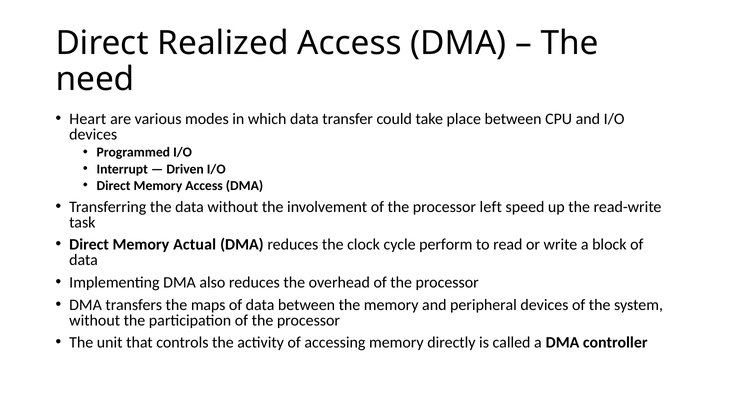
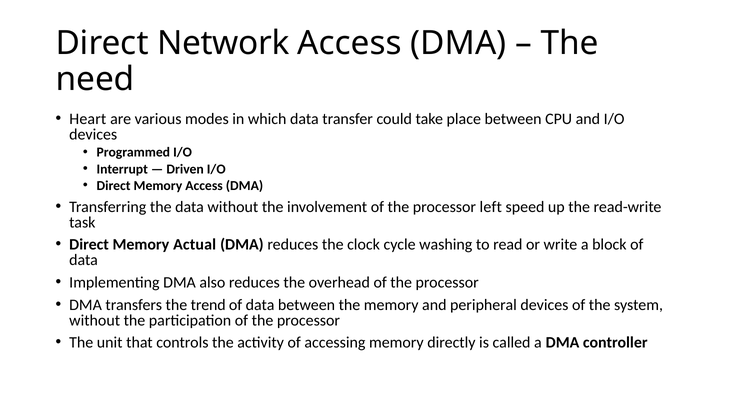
Realized: Realized -> Network
perform: perform -> washing
maps: maps -> trend
